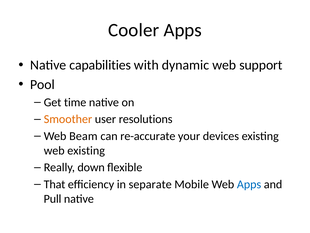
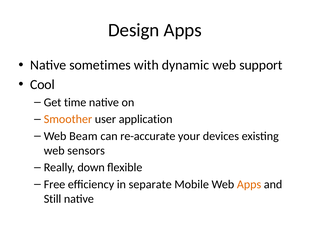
Cooler: Cooler -> Design
capabilities: capabilities -> sometimes
Pool: Pool -> Cool
resolutions: resolutions -> application
web existing: existing -> sensors
That: That -> Free
Apps at (249, 184) colour: blue -> orange
Pull: Pull -> Still
